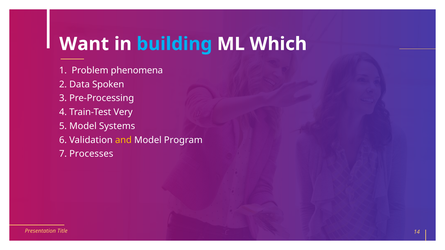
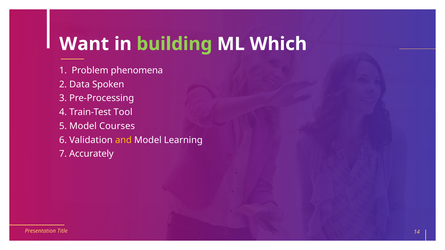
building colour: light blue -> light green
Very: Very -> Tool
Systems: Systems -> Courses
Program: Program -> Learning
Processes: Processes -> Accurately
